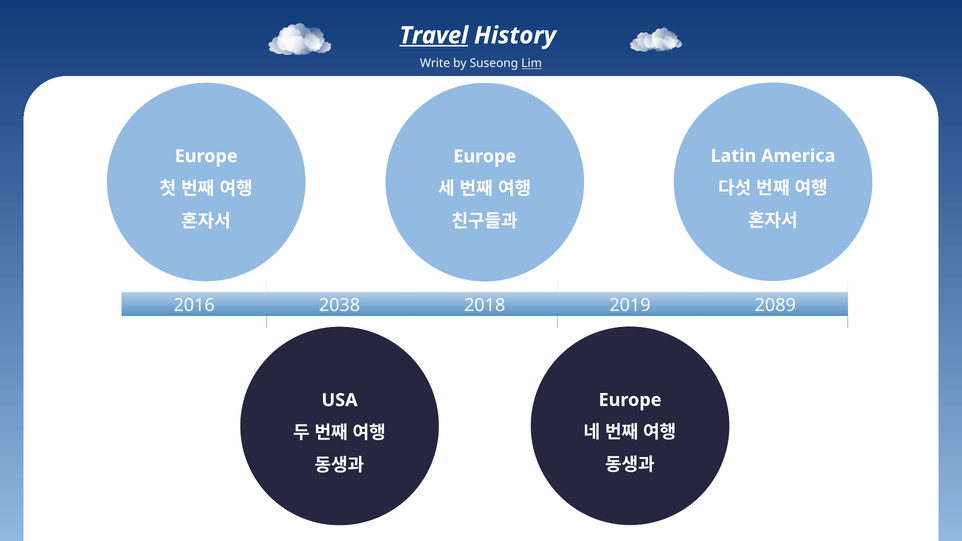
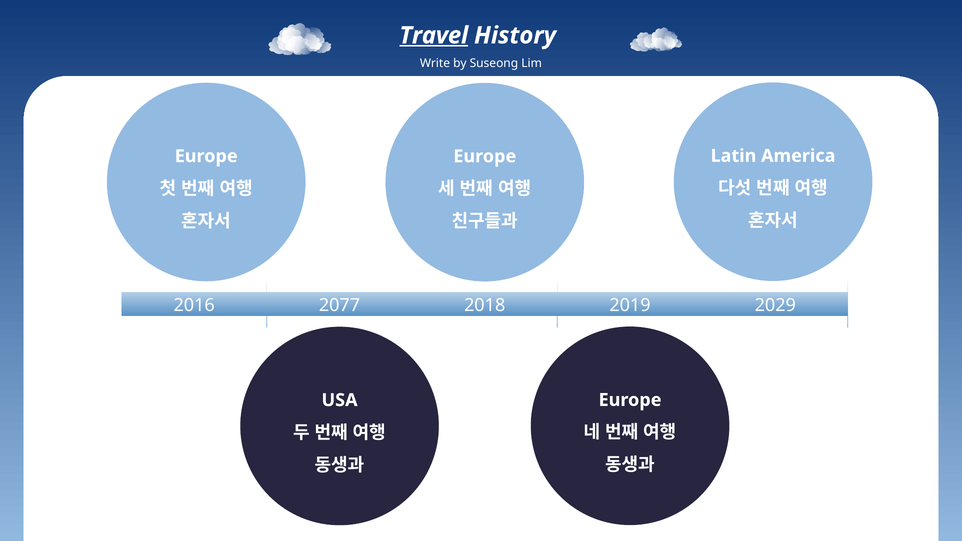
Lim underline: present -> none
2038: 2038 -> 2077
2089: 2089 -> 2029
